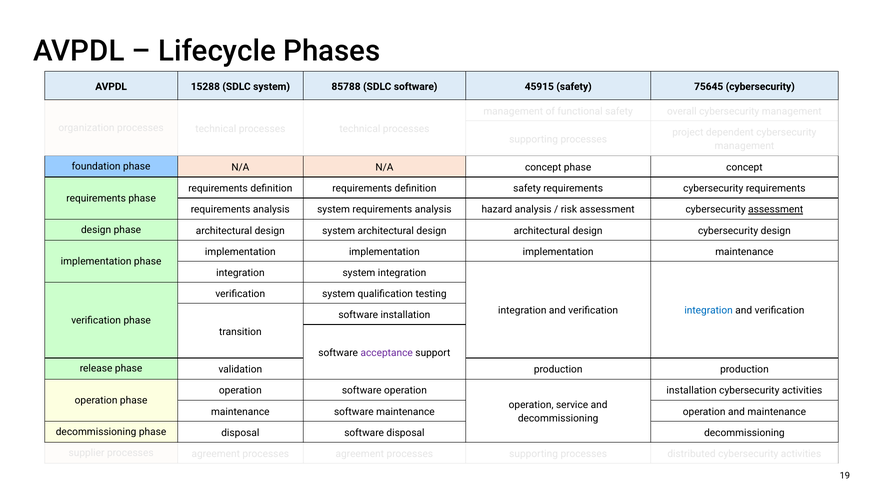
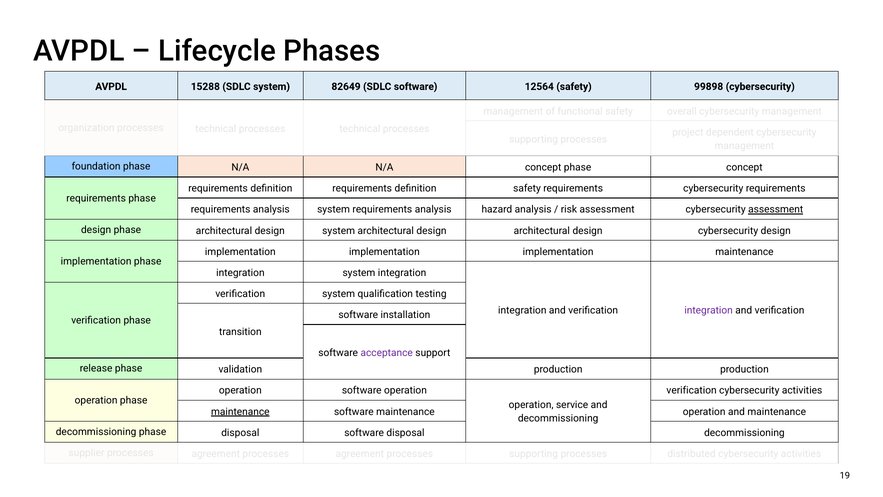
85788: 85788 -> 82649
45915: 45915 -> 12564
75645: 75645 -> 99898
integration at (709, 311) colour: blue -> purple
installation at (692, 390): installation -> verification
maintenance at (240, 412) underline: none -> present
